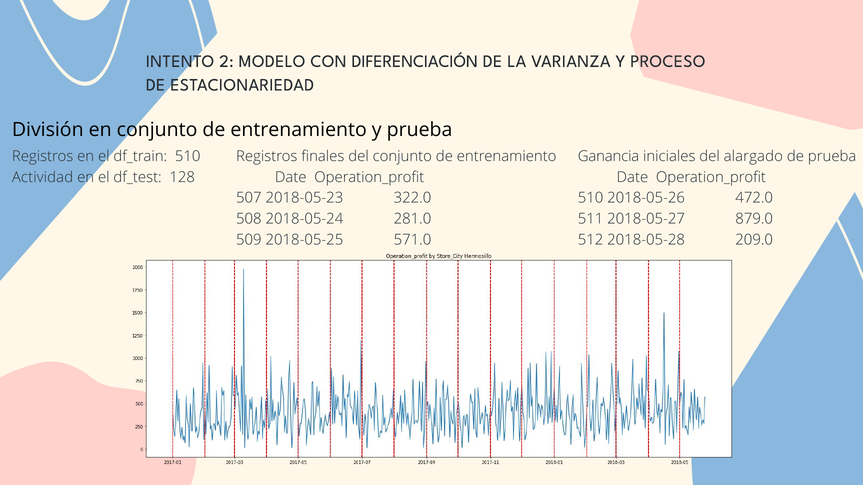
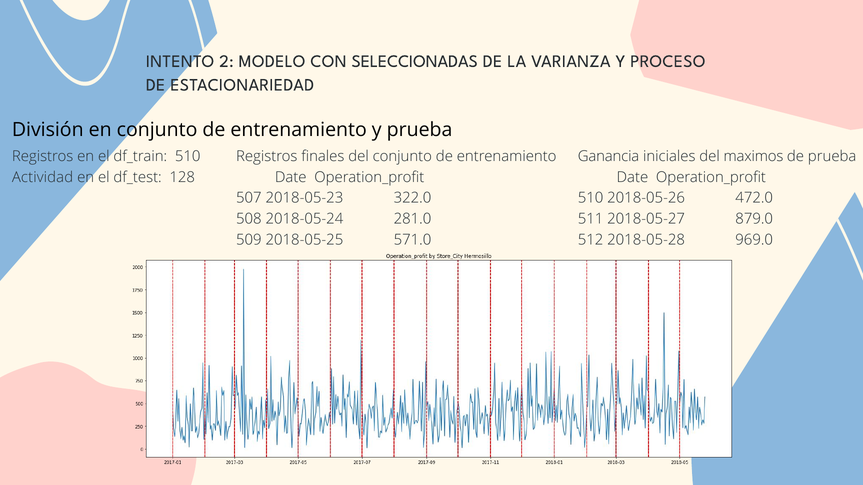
DIFERENCIACIÓN: DIFERENCIACIÓN -> SELECCIONADAS
alargado: alargado -> maximos
209.0: 209.0 -> 969.0
